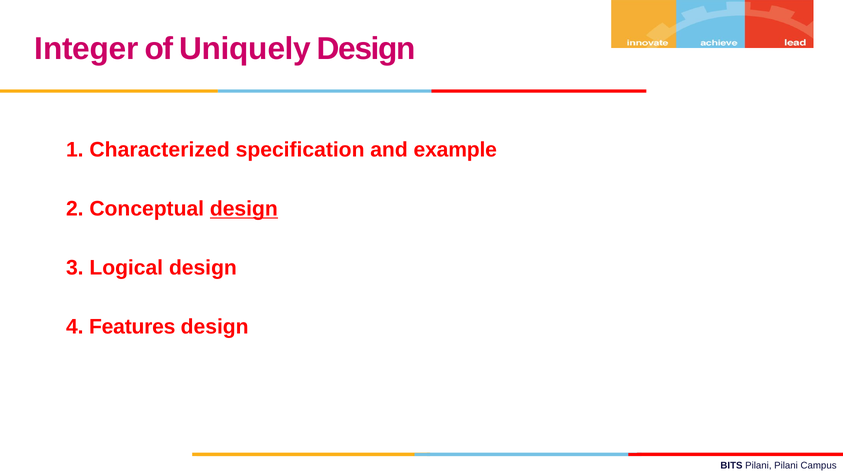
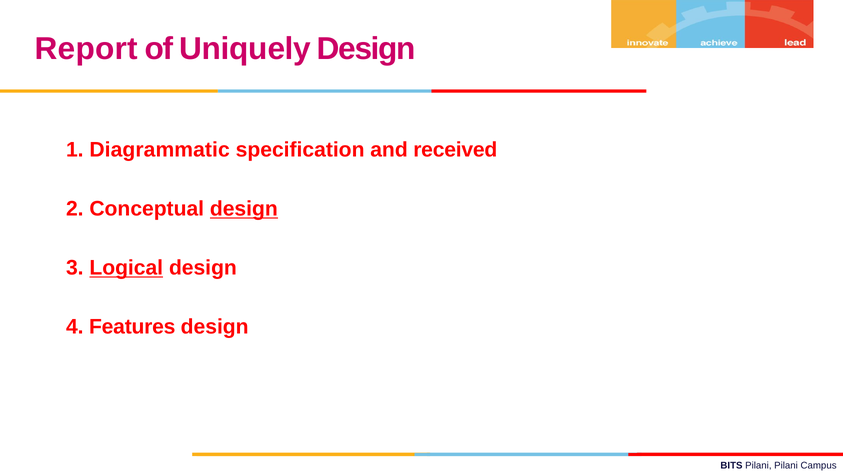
Integer: Integer -> Report
Characterized: Characterized -> Diagrammatic
example: example -> received
Logical underline: none -> present
